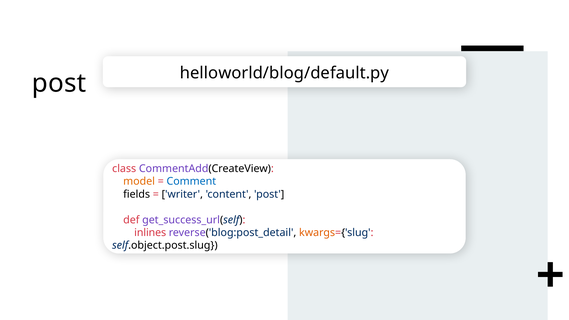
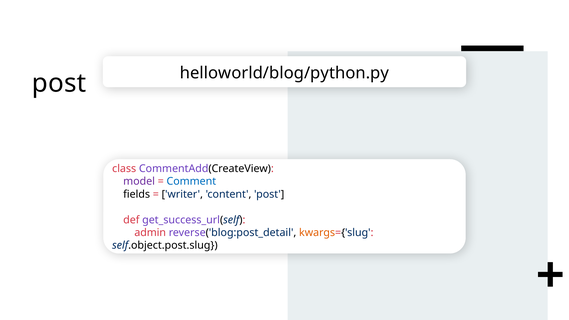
helloworld/blog/default.py: helloworld/blog/default.py -> helloworld/blog/python.py
model colour: orange -> purple
inlines: inlines -> admin
